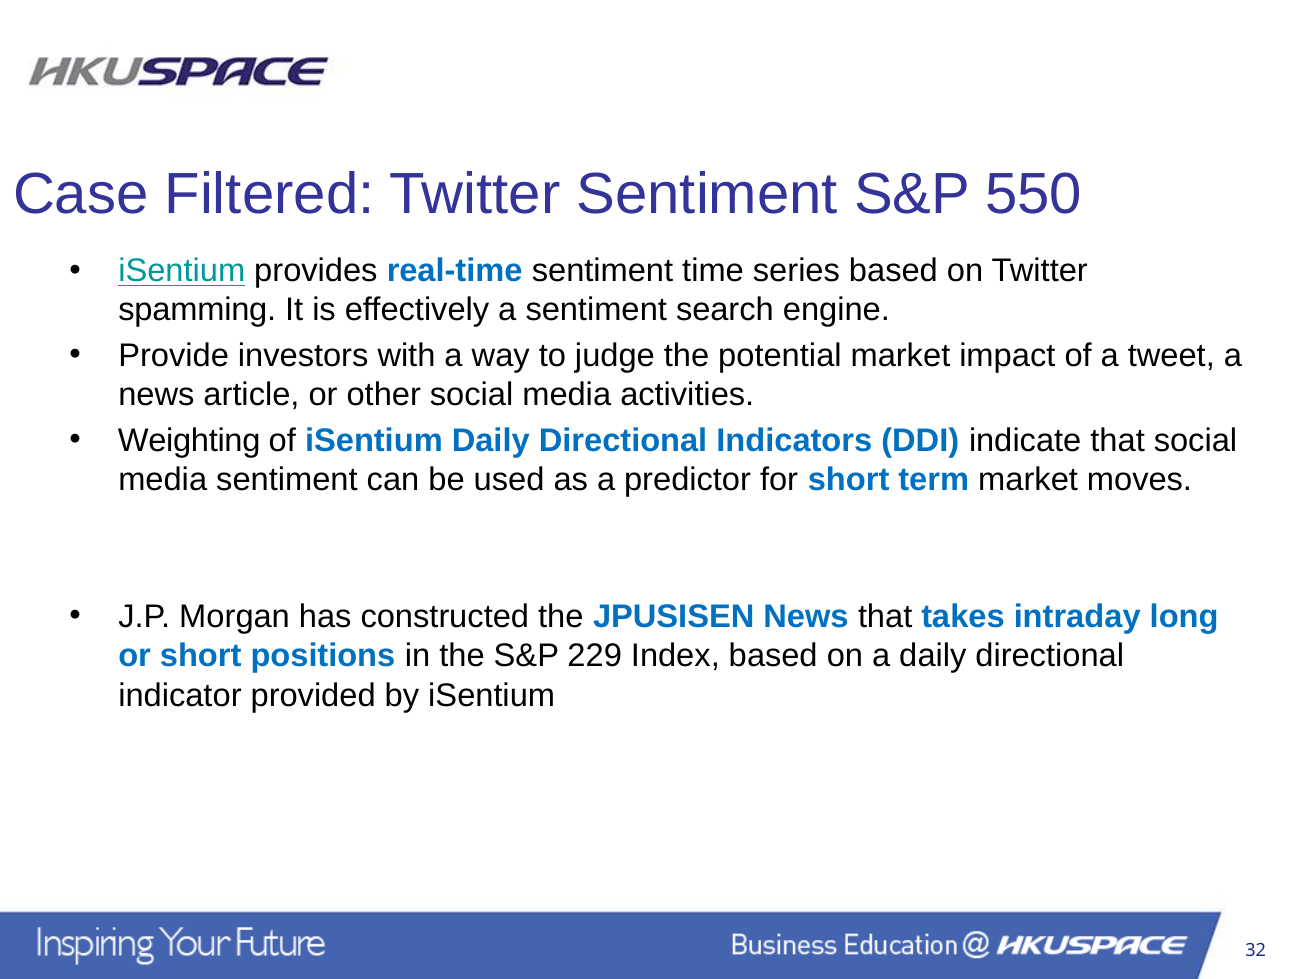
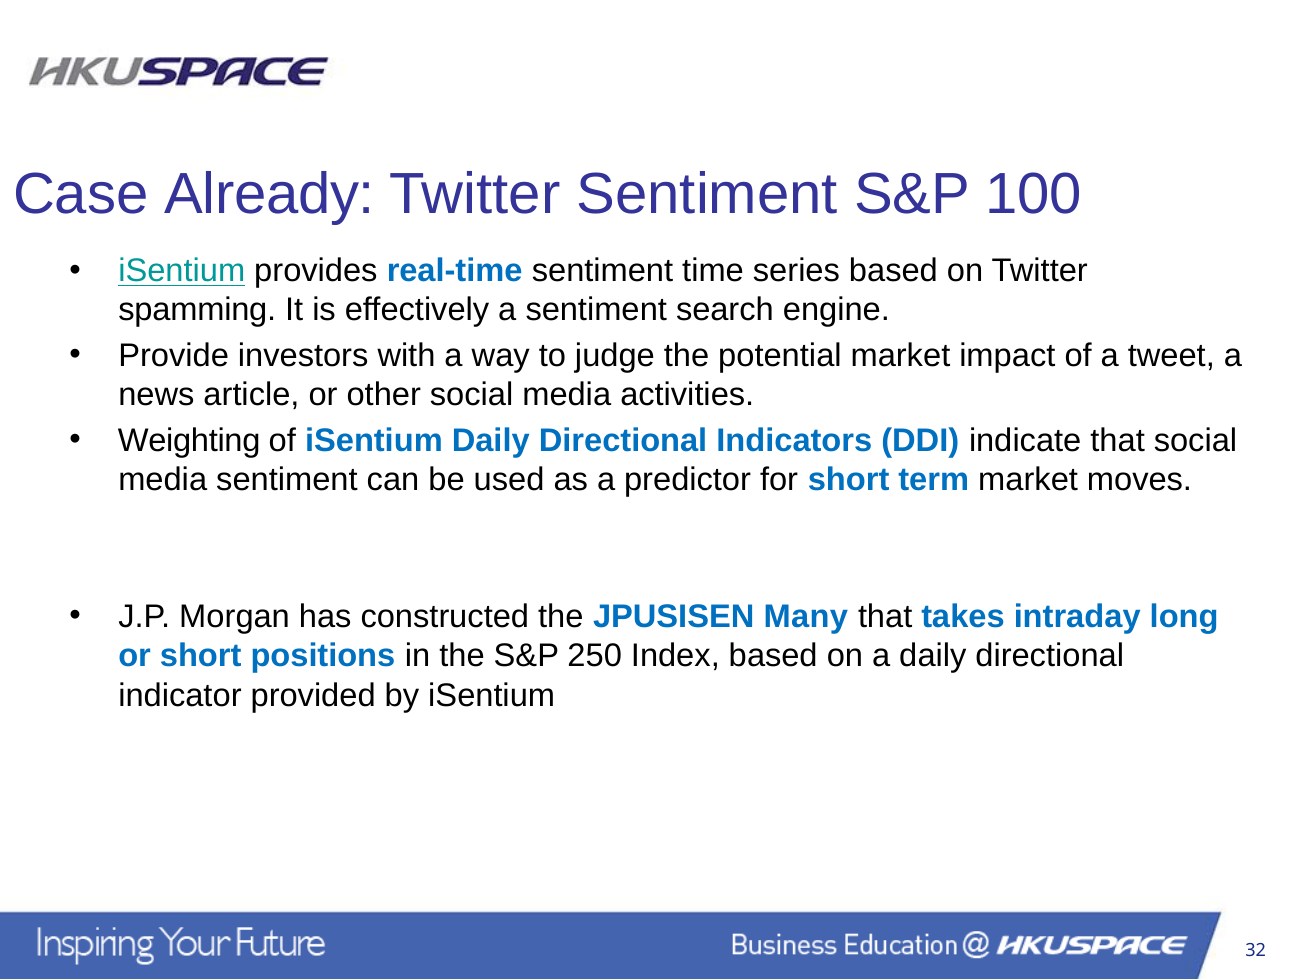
Filtered: Filtered -> Already
550: 550 -> 100
JPUSISEN News: News -> Many
229: 229 -> 250
